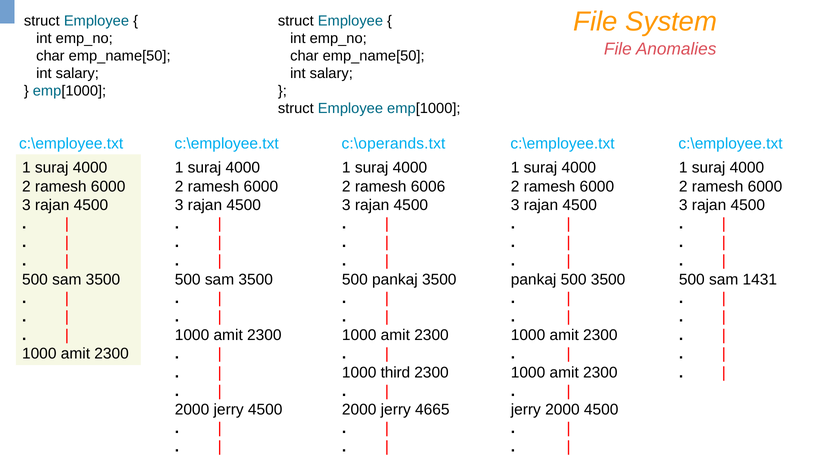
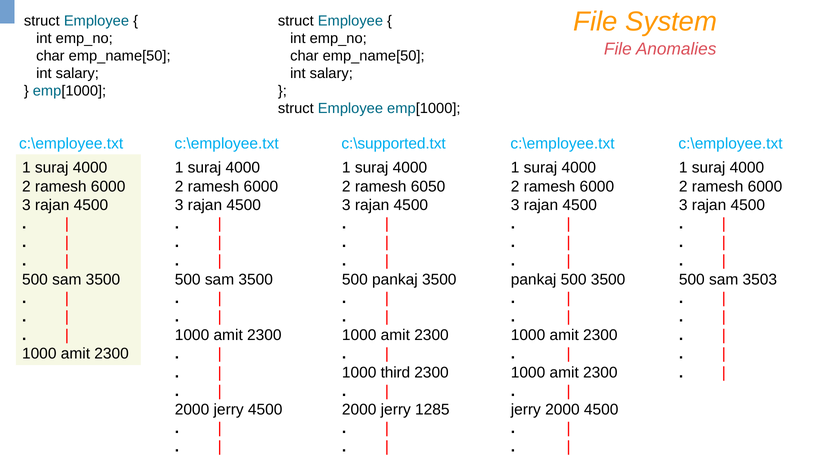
c:\operands.txt: c:\operands.txt -> c:\supported.txt
6006: 6006 -> 6050
1431: 1431 -> 3503
4665: 4665 -> 1285
